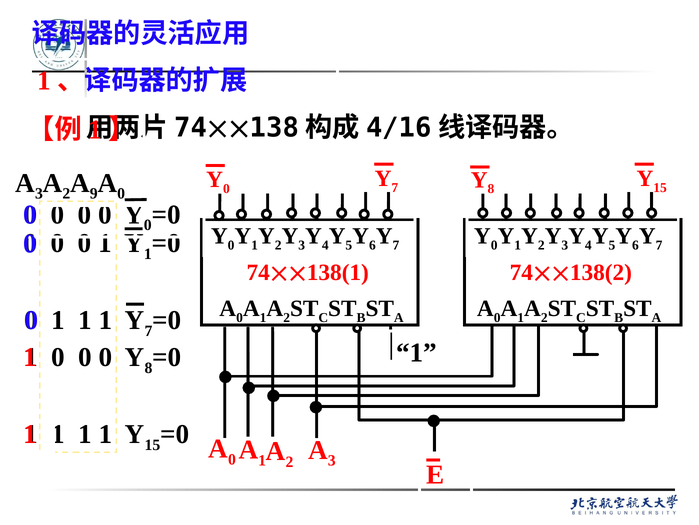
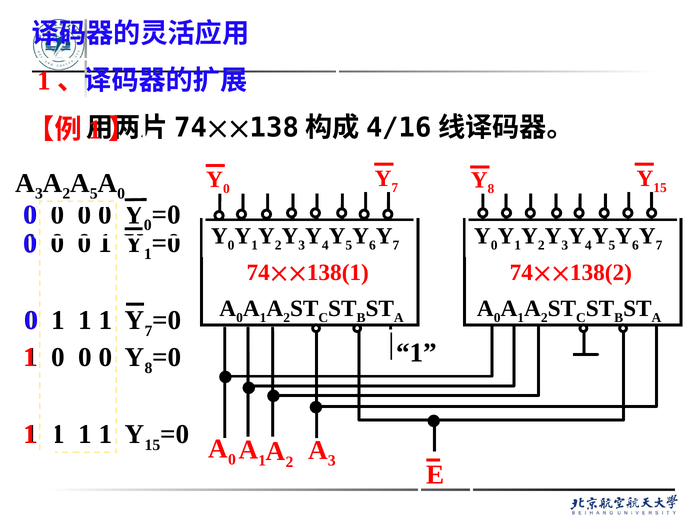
9 at (94, 194): 9 -> 5
